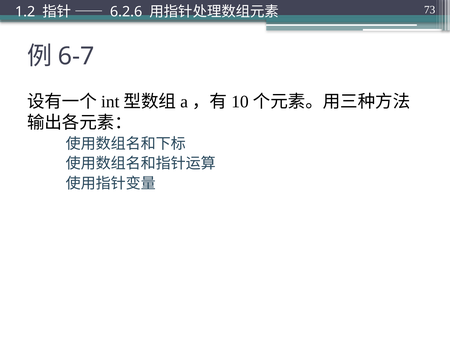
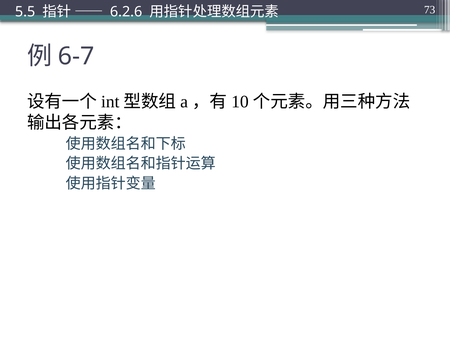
1.2: 1.2 -> 5.5
